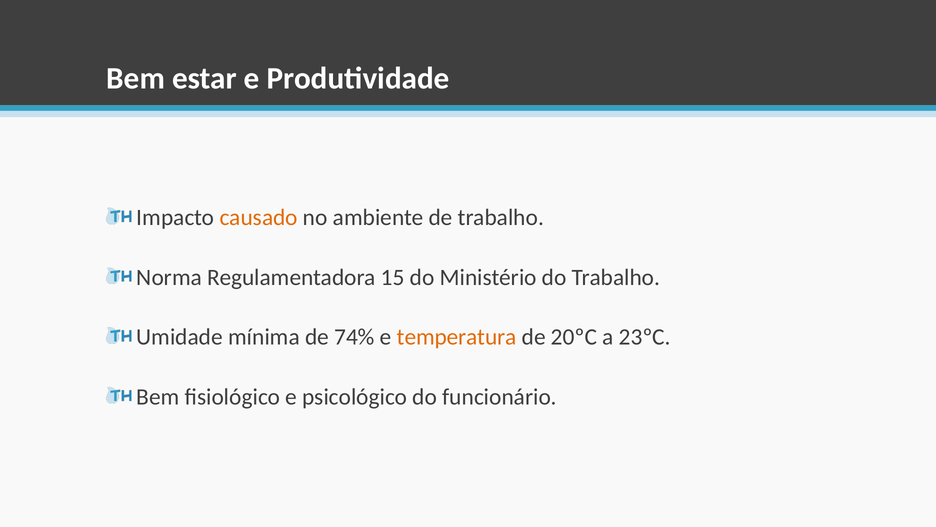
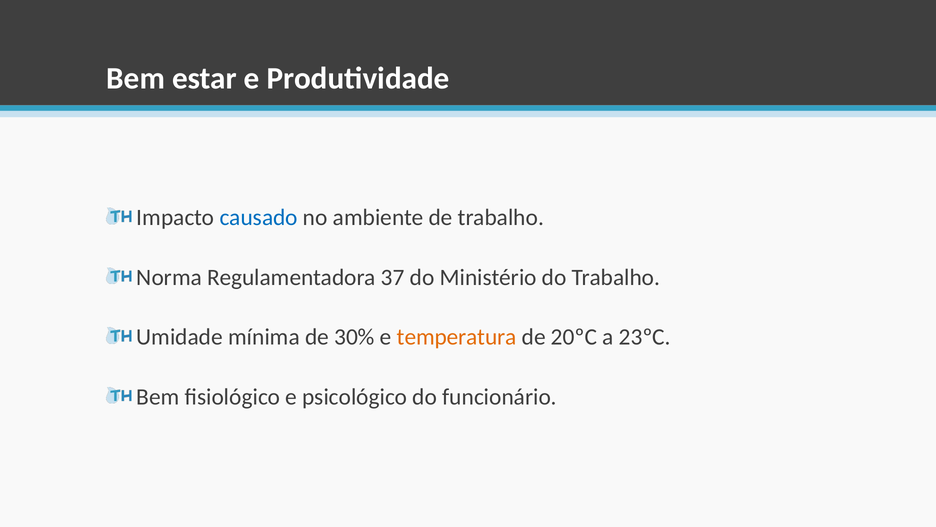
causado colour: orange -> blue
15: 15 -> 37
74%: 74% -> 30%
